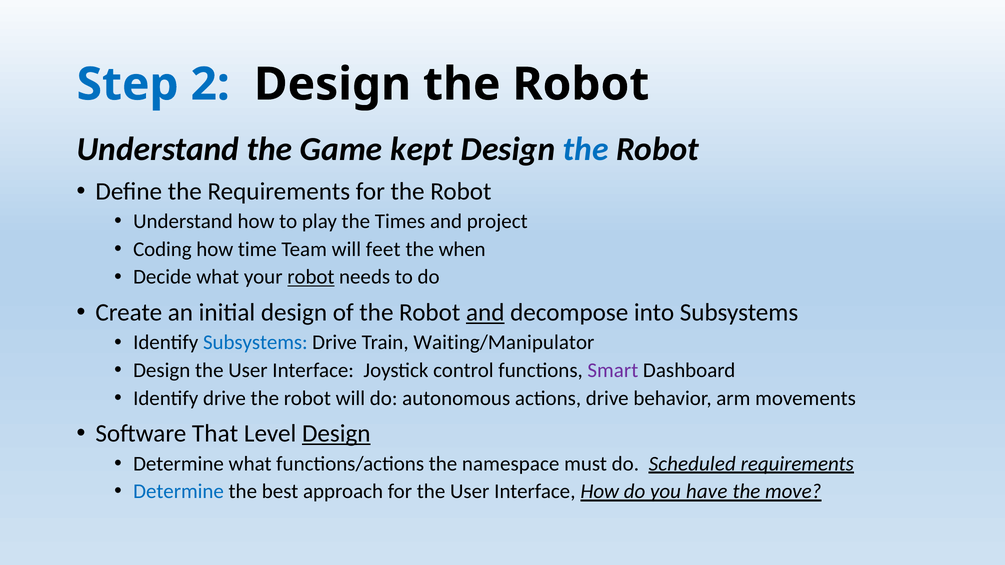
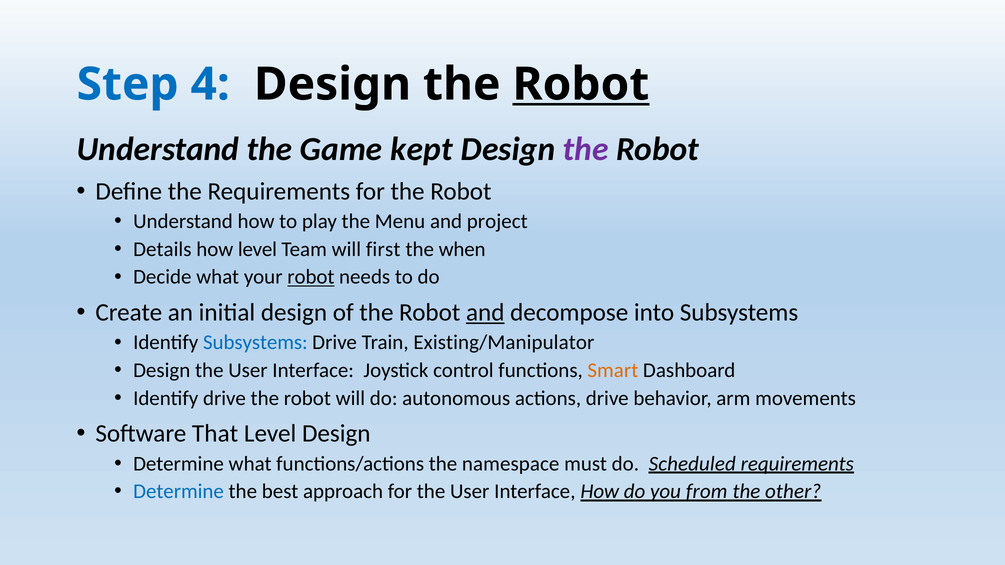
2: 2 -> 4
Robot at (581, 84) underline: none -> present
the at (586, 149) colour: blue -> purple
Times: Times -> Menu
Coding: Coding -> Details
how time: time -> level
feet: feet -> first
Waiting/Manipulator: Waiting/Manipulator -> Existing/Manipulator
Smart colour: purple -> orange
Design at (336, 434) underline: present -> none
have: have -> from
move: move -> other
